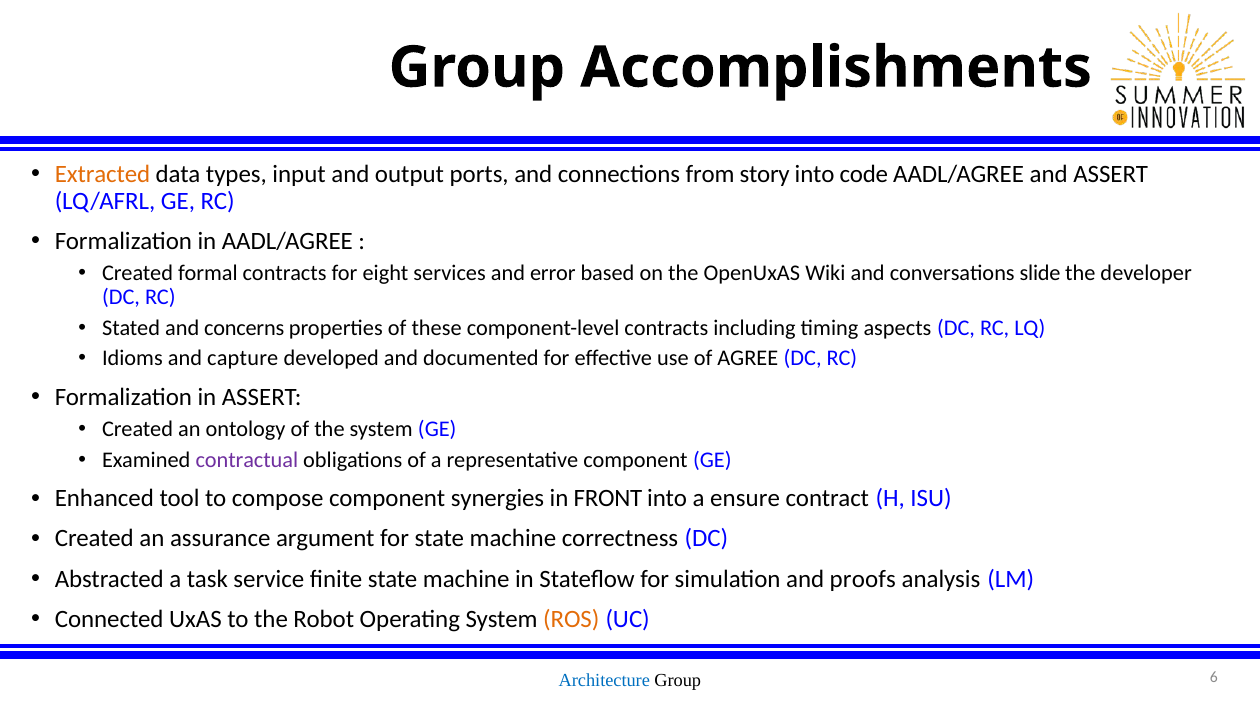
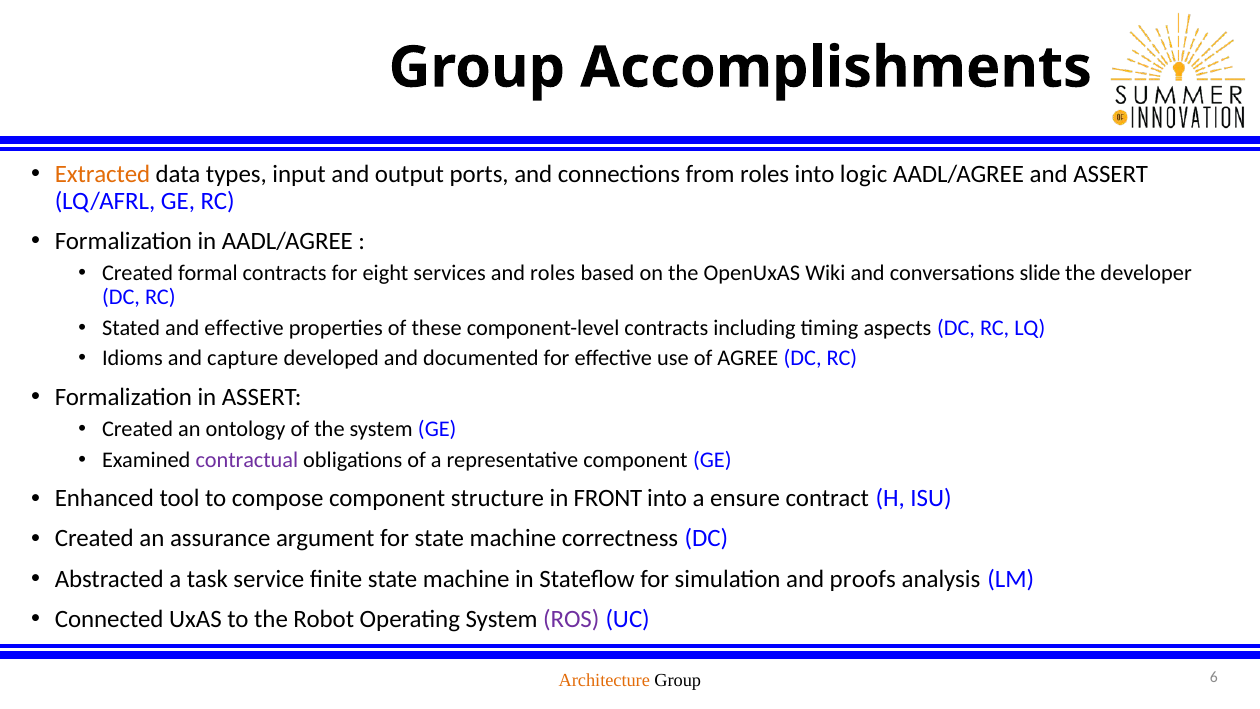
from story: story -> roles
code: code -> logic
and error: error -> roles
and concerns: concerns -> effective
synergies: synergies -> structure
ROS colour: orange -> purple
Architecture colour: blue -> orange
